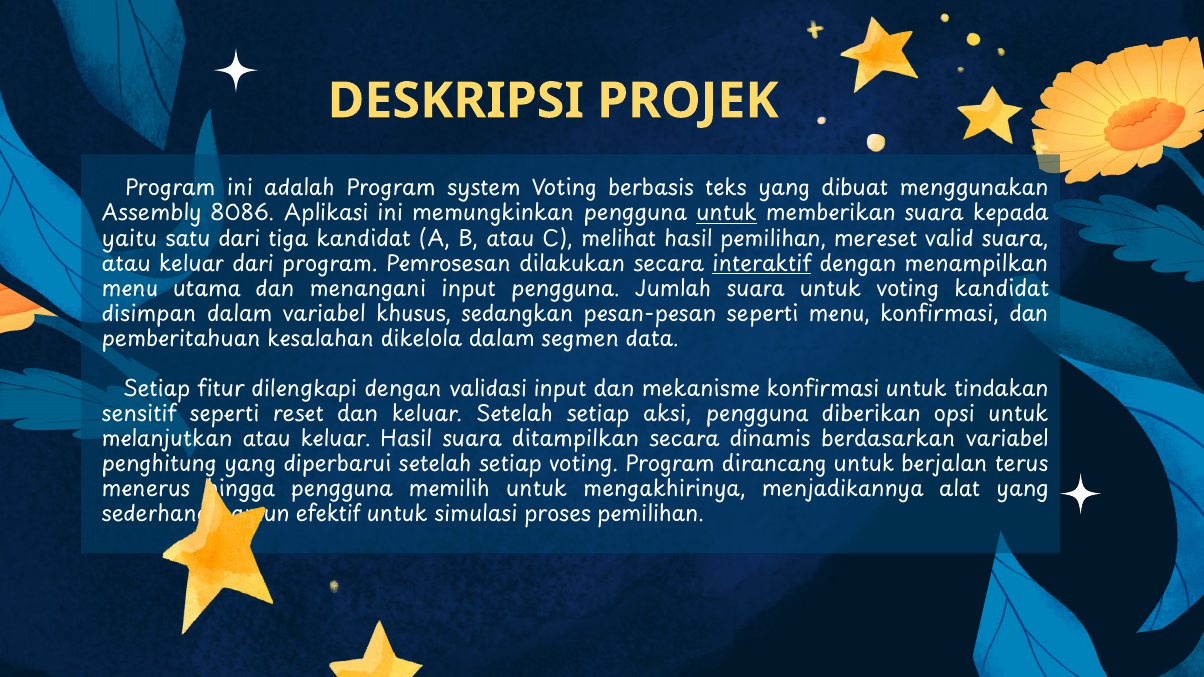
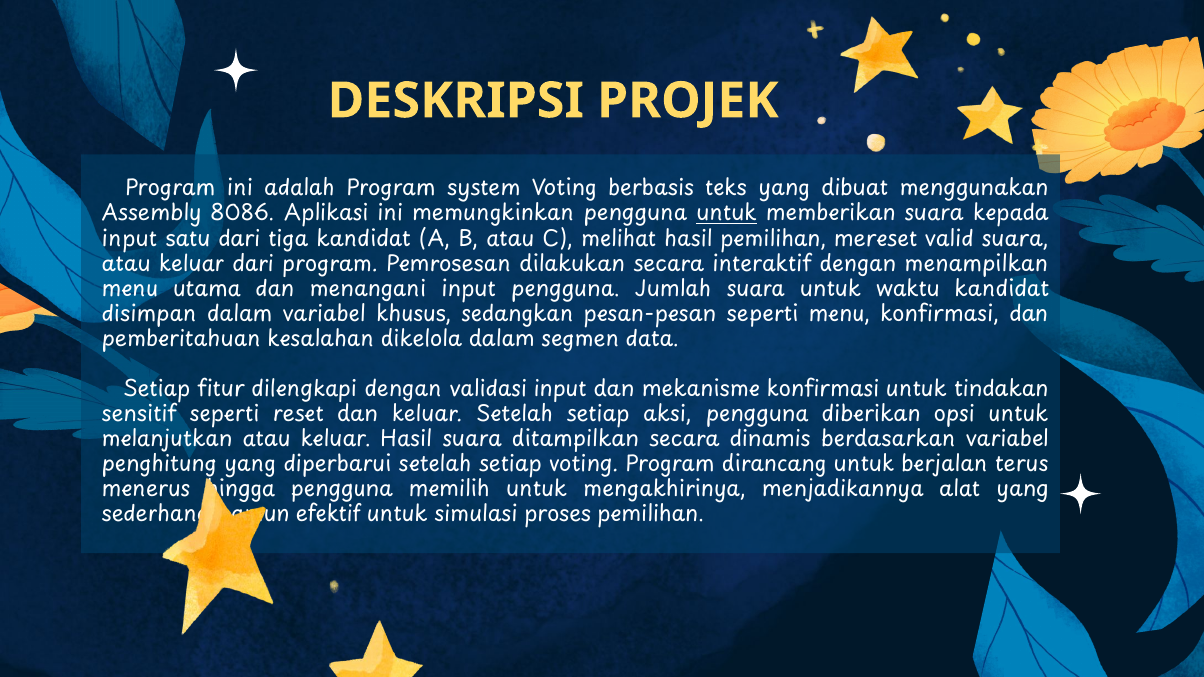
yaitu at (129, 239): yaitu -> input
interaktif underline: present -> none
untuk voting: voting -> waktu
